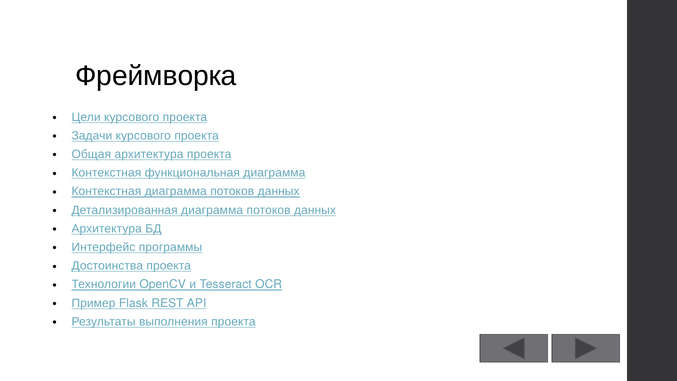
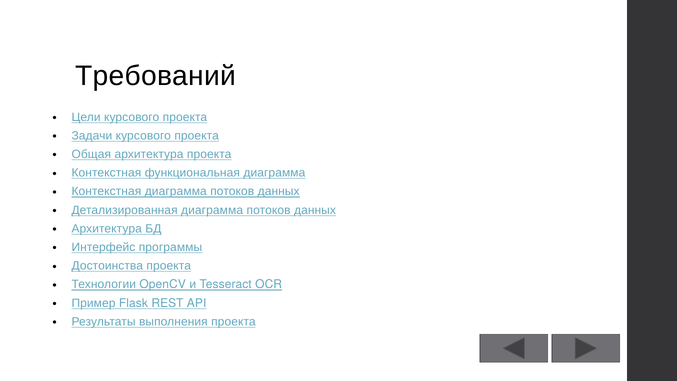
Фреймворка: Фреймворка -> Требований
